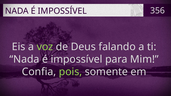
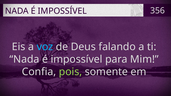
voz colour: light green -> light blue
